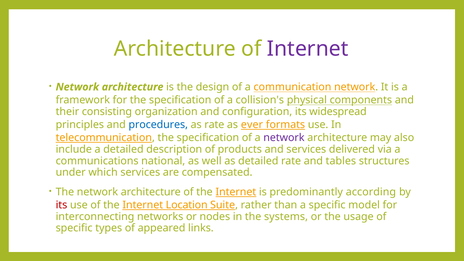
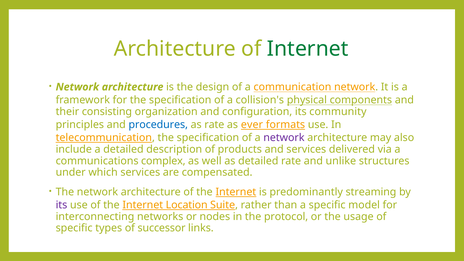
Internet at (308, 49) colour: purple -> green
widespread: widespread -> community
national: national -> complex
tables: tables -> unlike
according: according -> streaming
its at (62, 205) colour: red -> purple
systems: systems -> protocol
appeared: appeared -> successor
